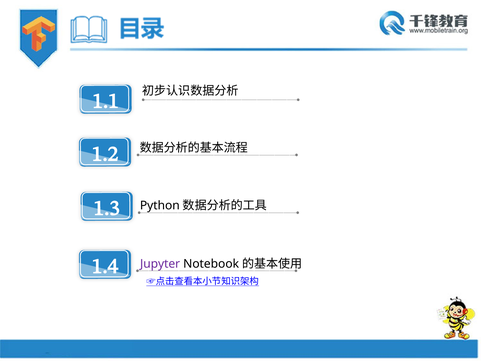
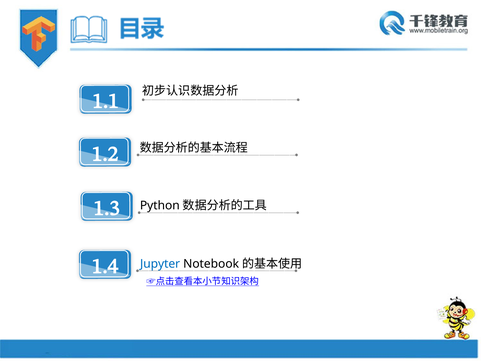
Jupyter colour: purple -> blue
